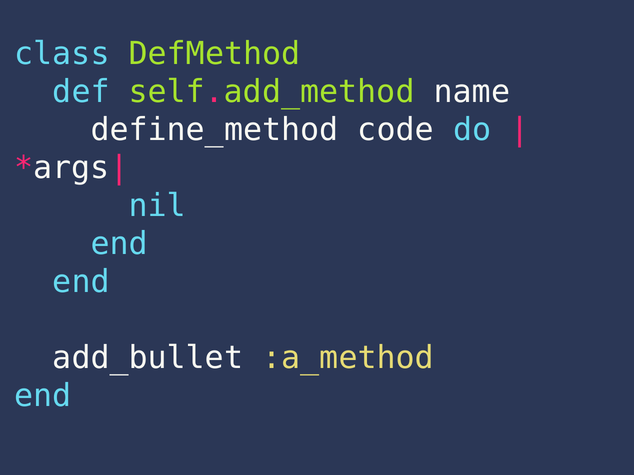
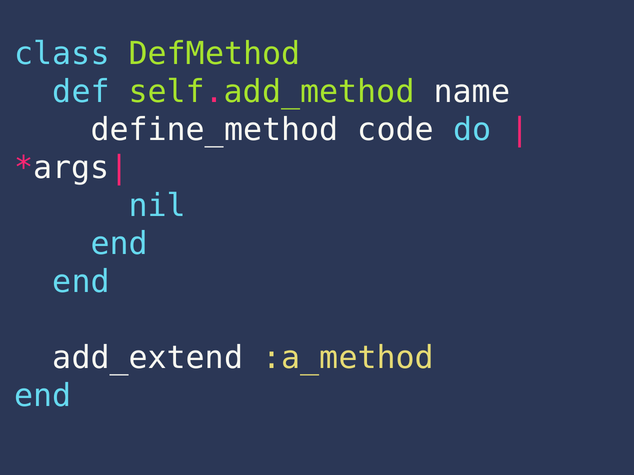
add_bullet: add_bullet -> add_extend
